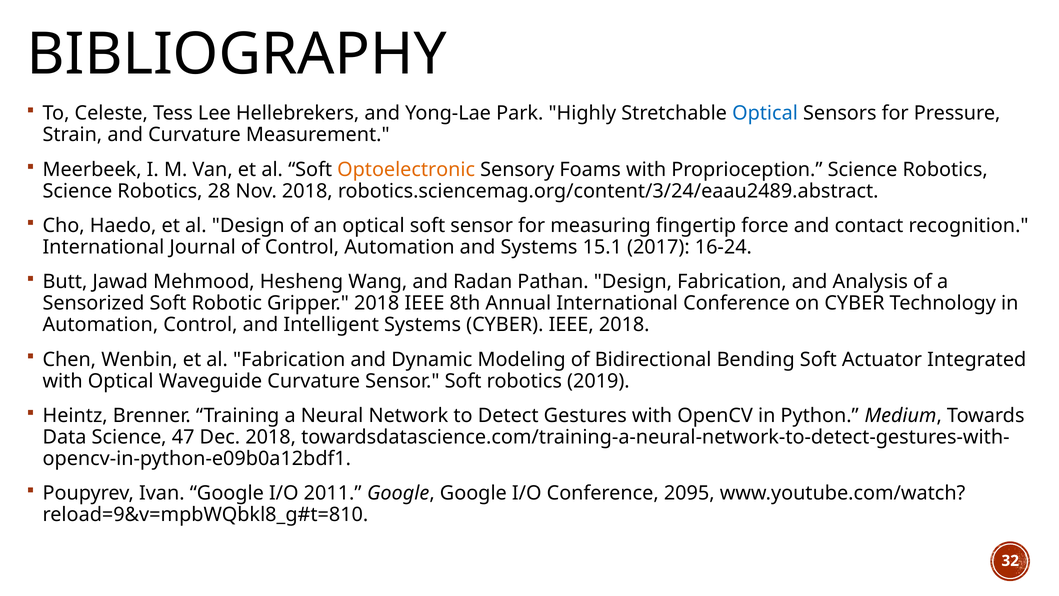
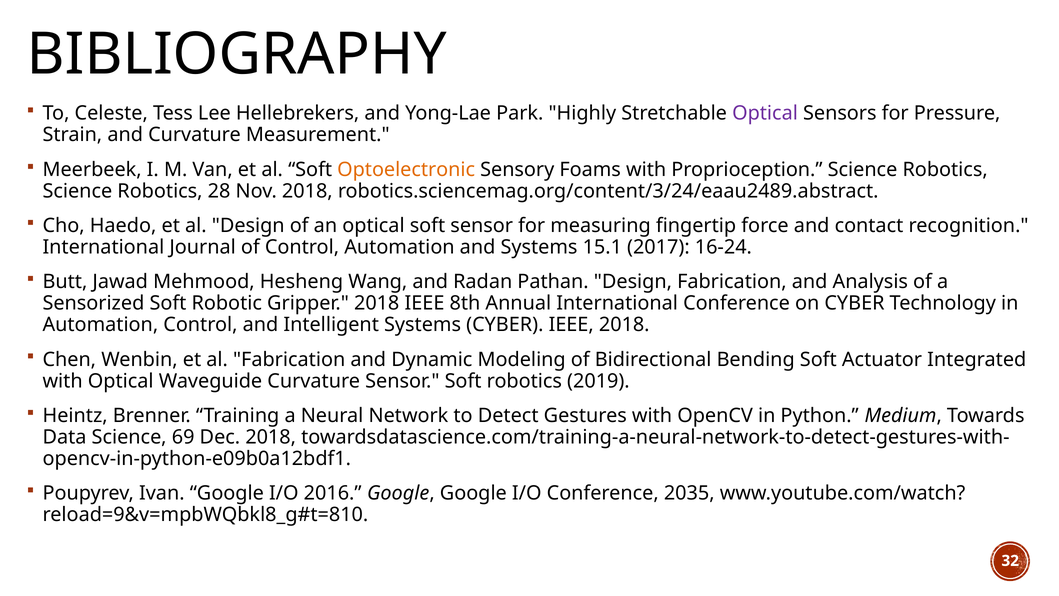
Optical at (765, 113) colour: blue -> purple
47: 47 -> 69
2011: 2011 -> 2016
2095: 2095 -> 2035
